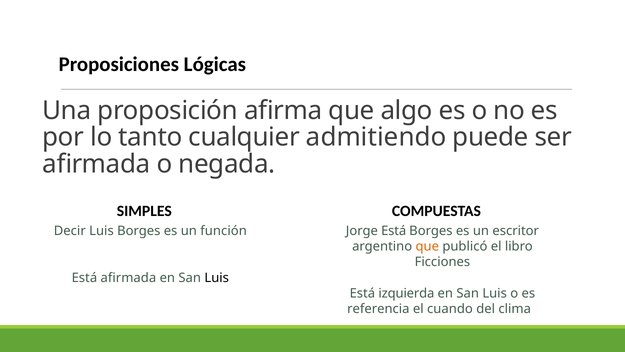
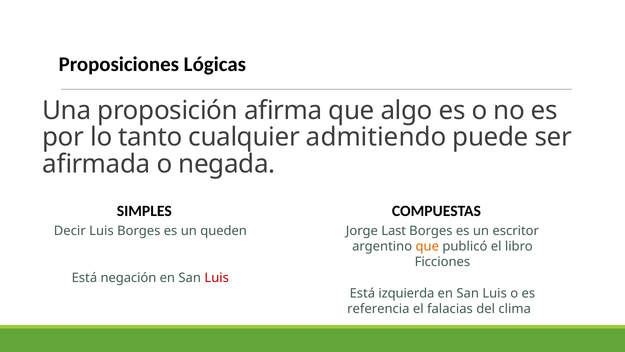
función: función -> queden
Jorge Está: Está -> Last
Está afirmada: afirmada -> negación
Luis at (217, 277) colour: black -> red
cuando: cuando -> falacias
